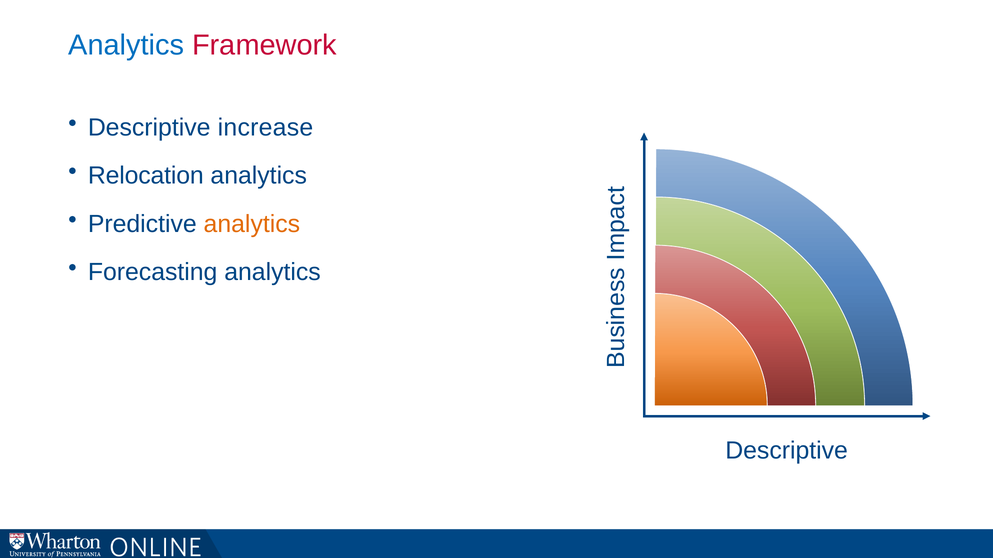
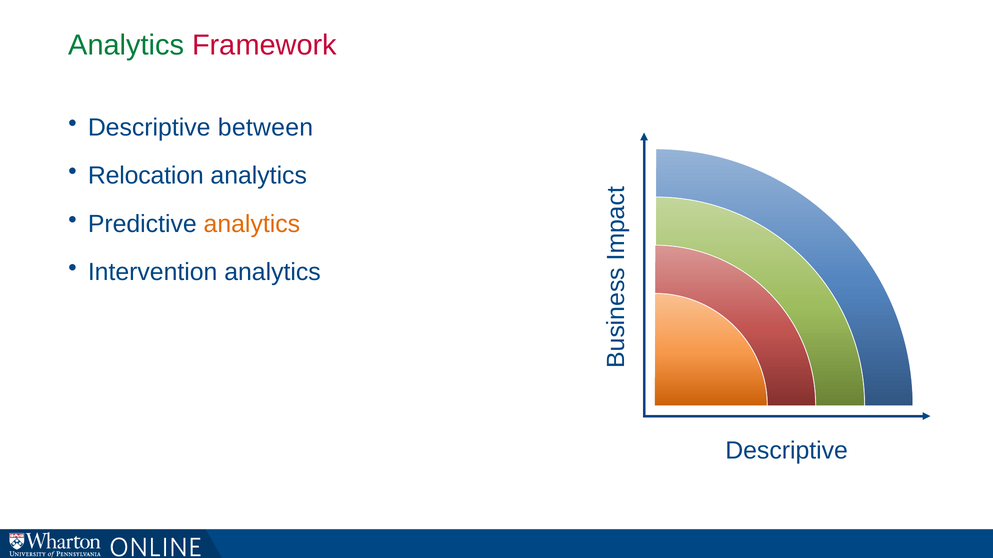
Analytics at (126, 45) colour: blue -> green
increase: increase -> between
Forecasting: Forecasting -> Intervention
